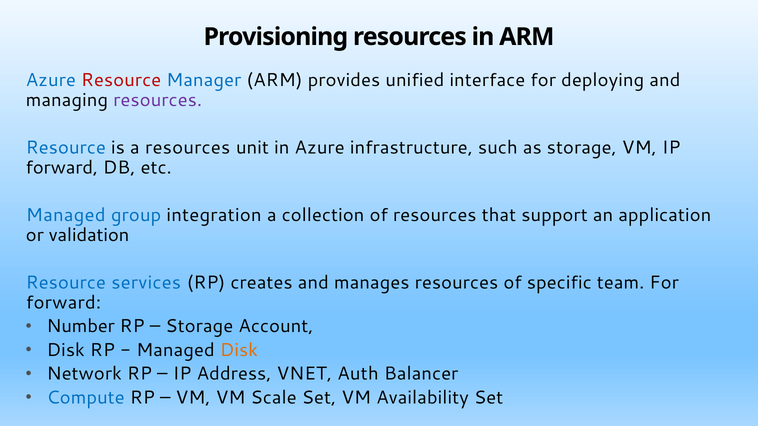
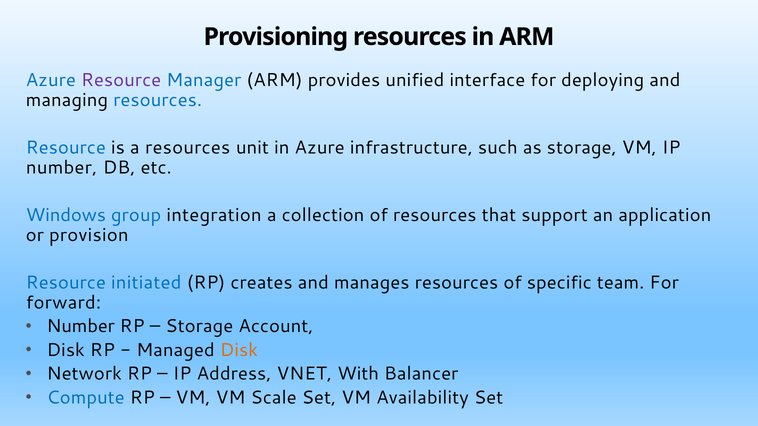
Resource at (121, 80) colour: red -> purple
resources at (158, 100) colour: purple -> blue
forward at (62, 168): forward -> number
Managed at (66, 215): Managed -> Windows
validation: validation -> provision
services: services -> initiated
Auth: Auth -> With
